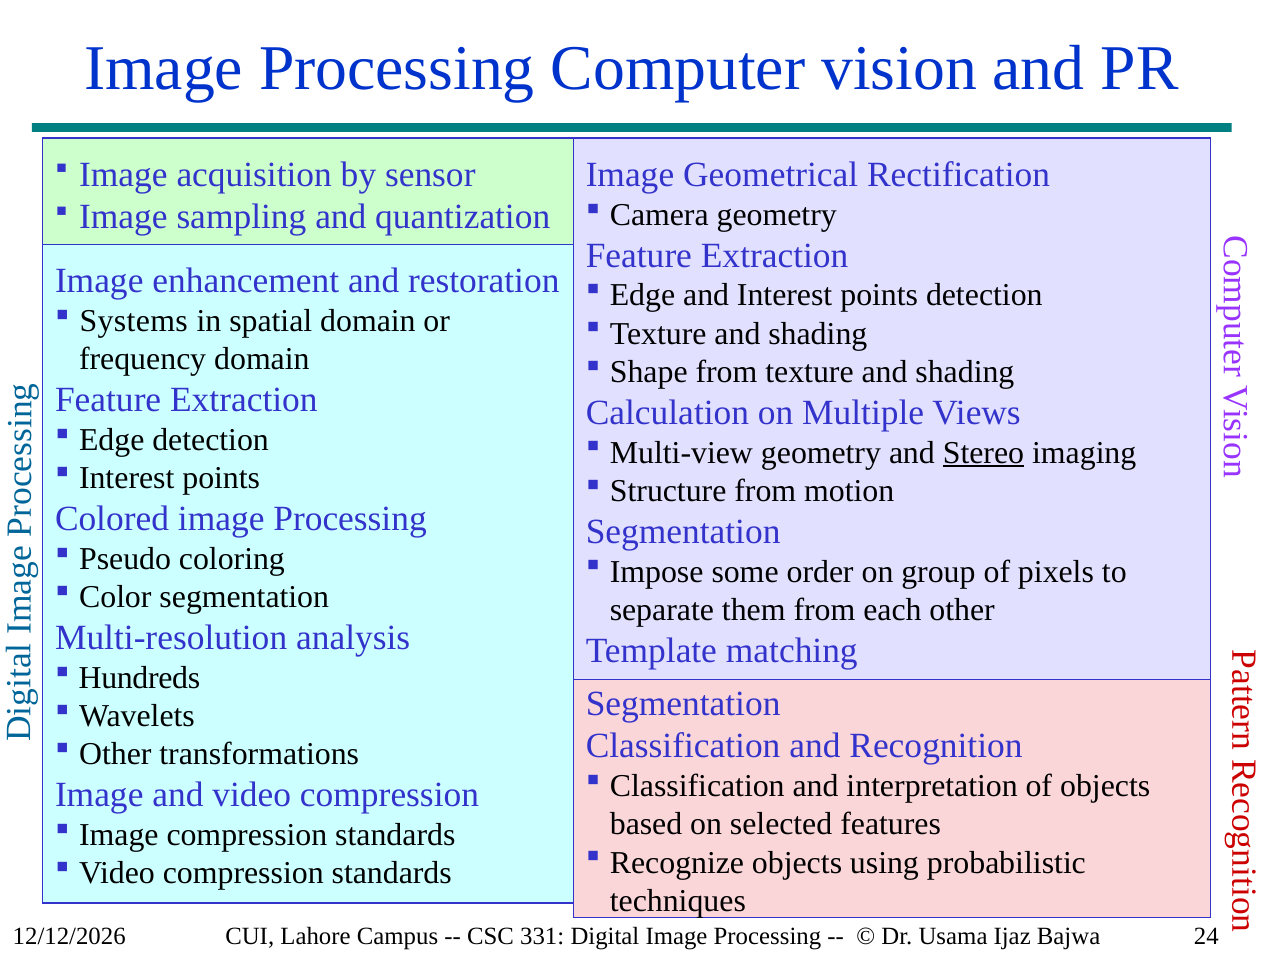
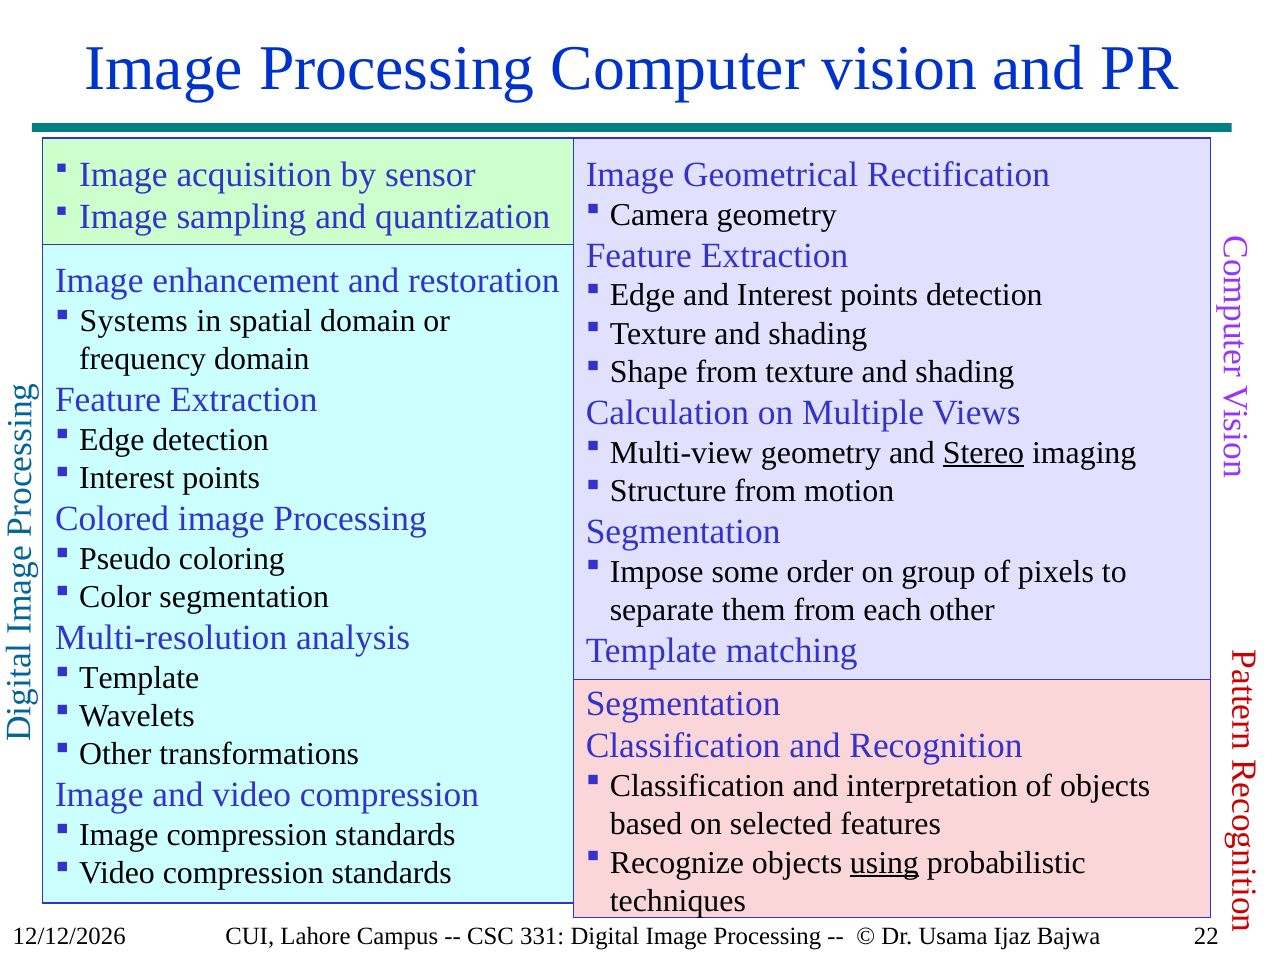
Hundreds at (139, 677): Hundreds -> Template
using underline: none -> present
24: 24 -> 22
